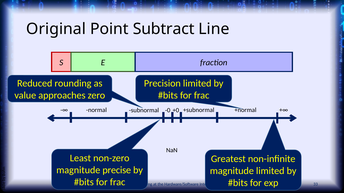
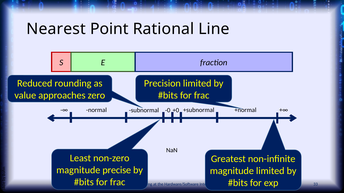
Original: Original -> Nearest
Subtract: Subtract -> Rational
